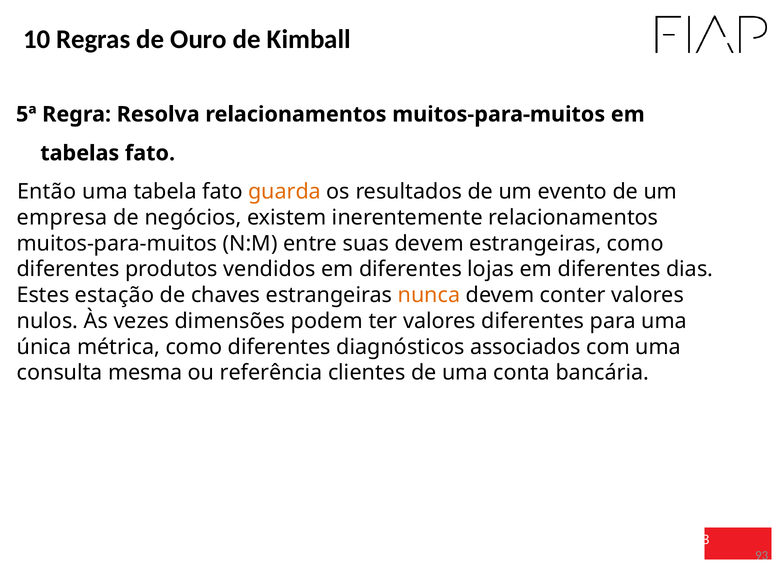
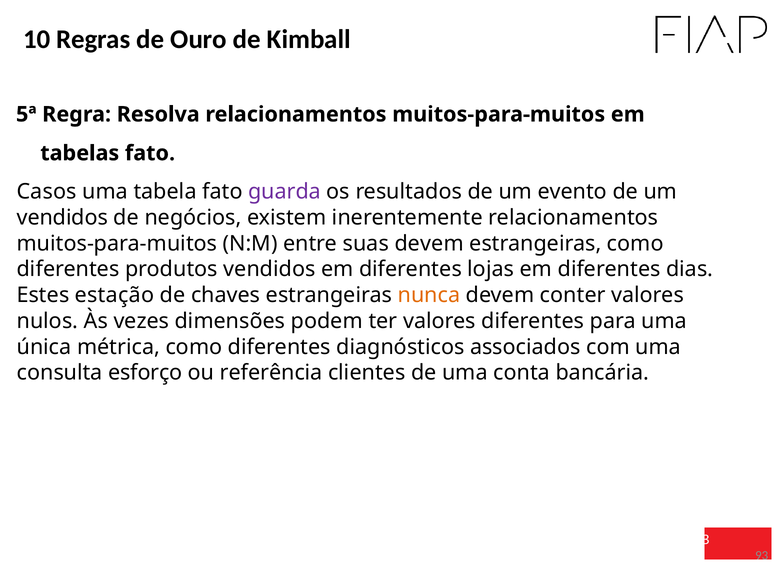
Então: Então -> Casos
guarda colour: orange -> purple
empresa at (62, 218): empresa -> vendidos
mesma: mesma -> esforço
